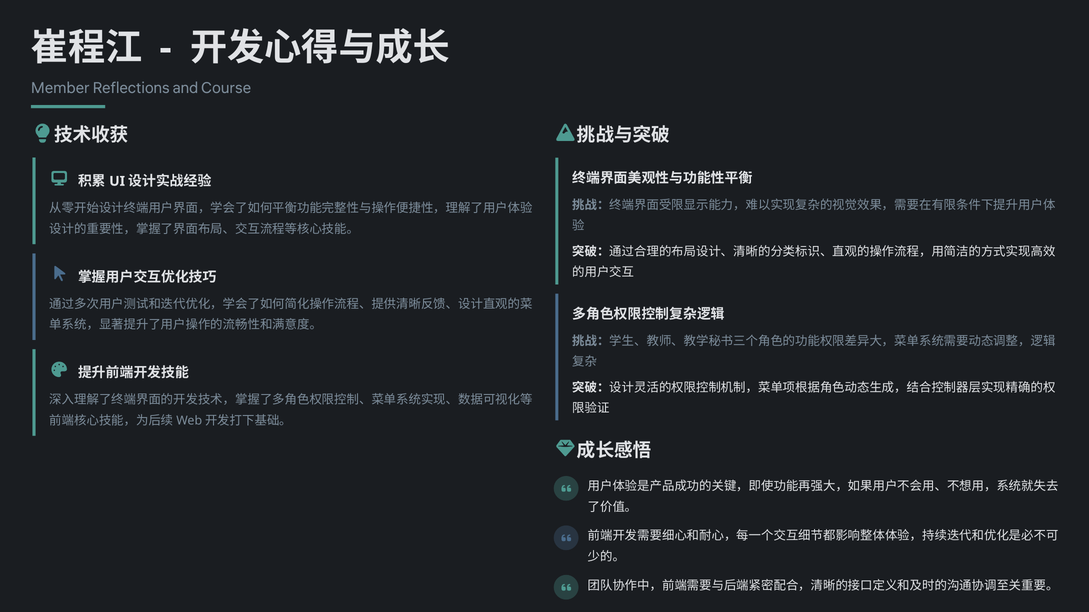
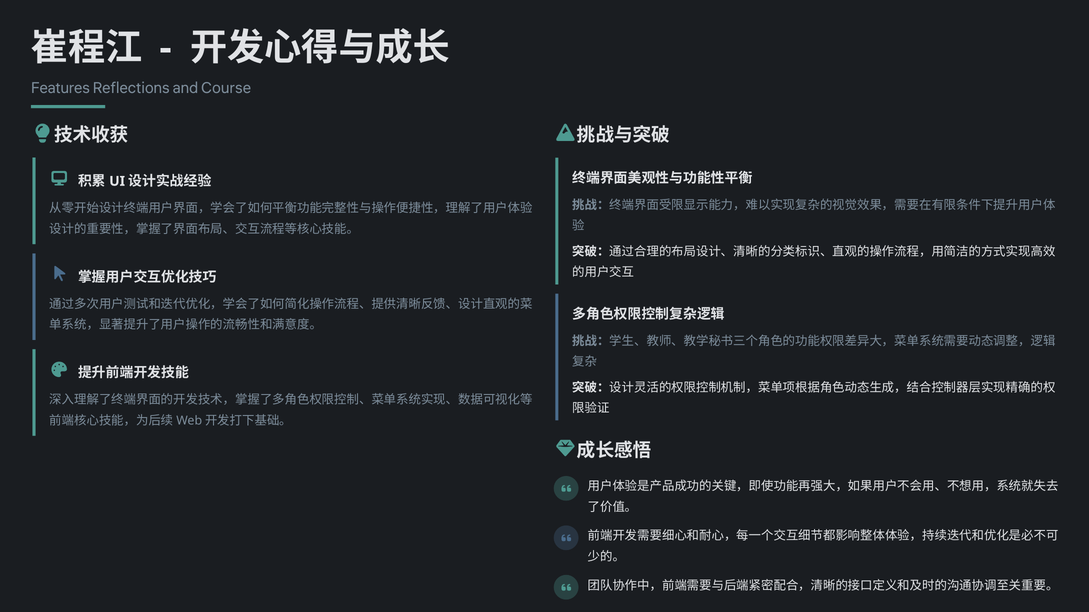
Member: Member -> Features
